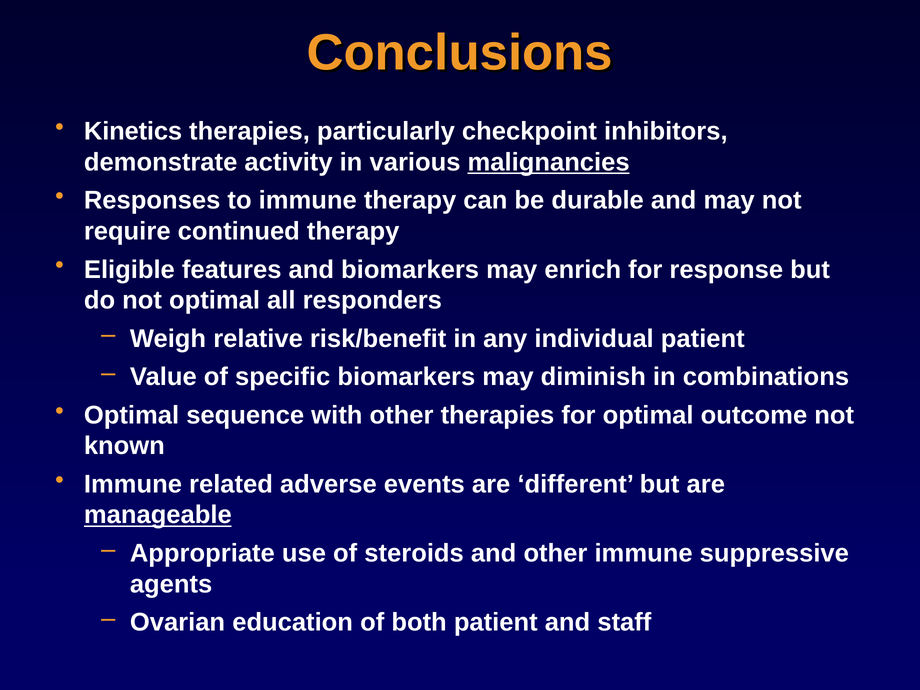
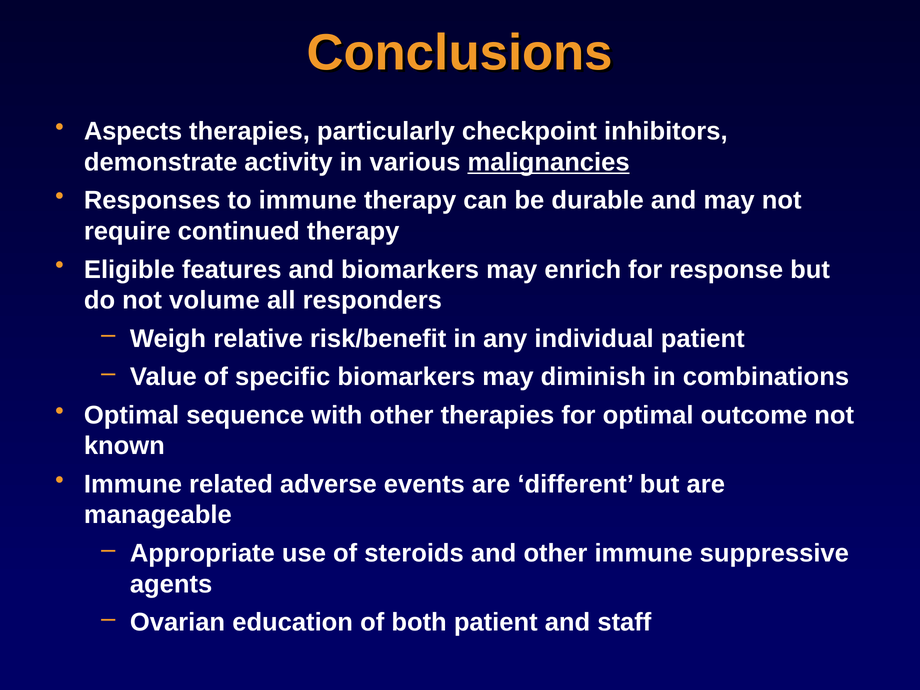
Kinetics: Kinetics -> Aspects
not optimal: optimal -> volume
manageable underline: present -> none
